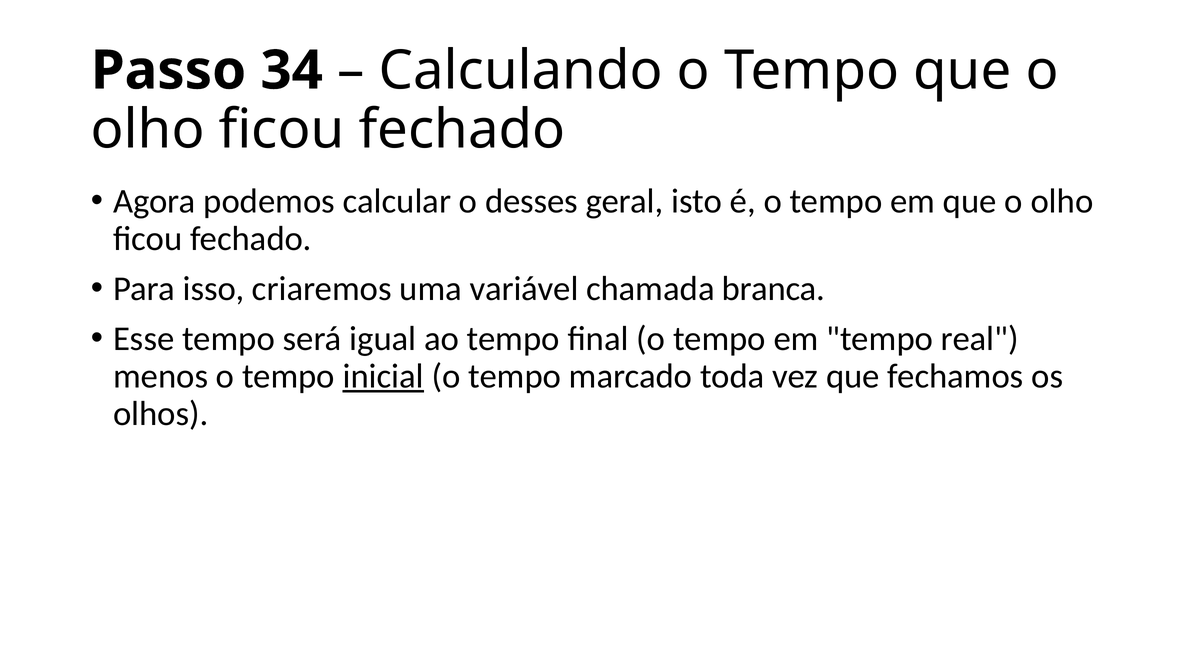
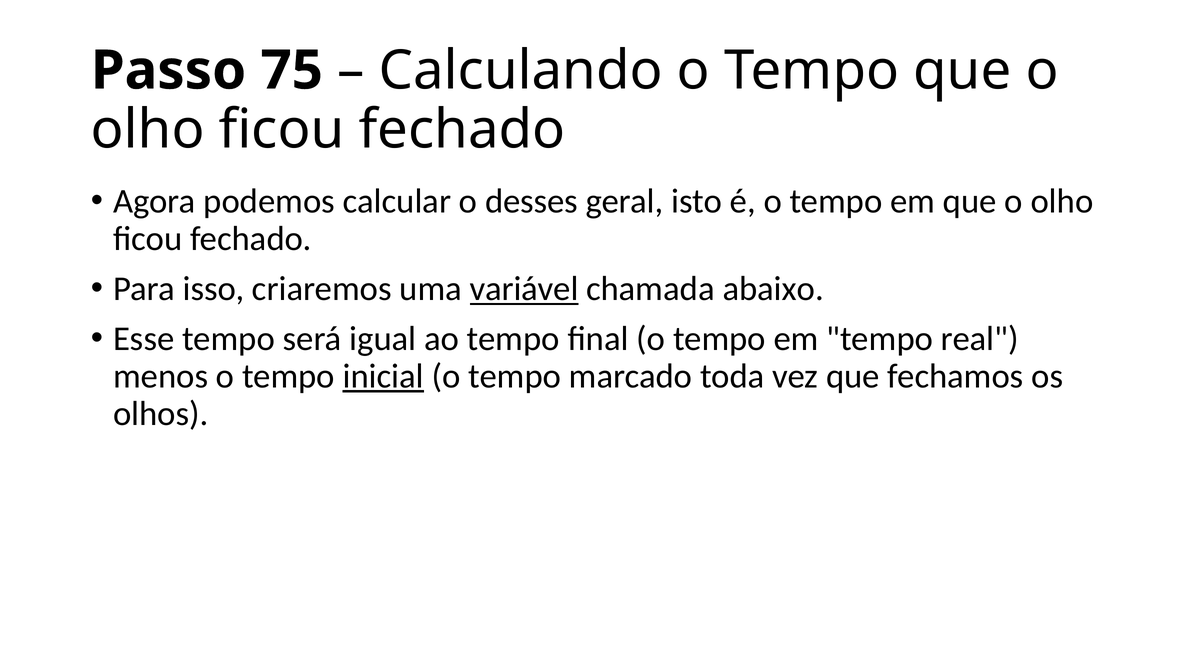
34: 34 -> 75
variável underline: none -> present
branca: branca -> abaixo
